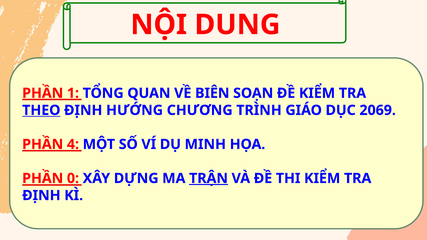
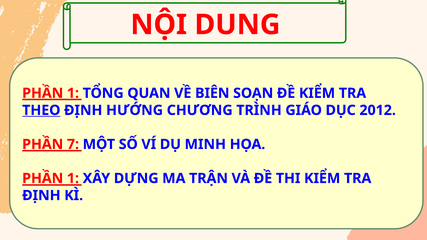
2069: 2069 -> 2012
4: 4 -> 7
0 at (73, 178): 0 -> 1
TRẬN underline: present -> none
